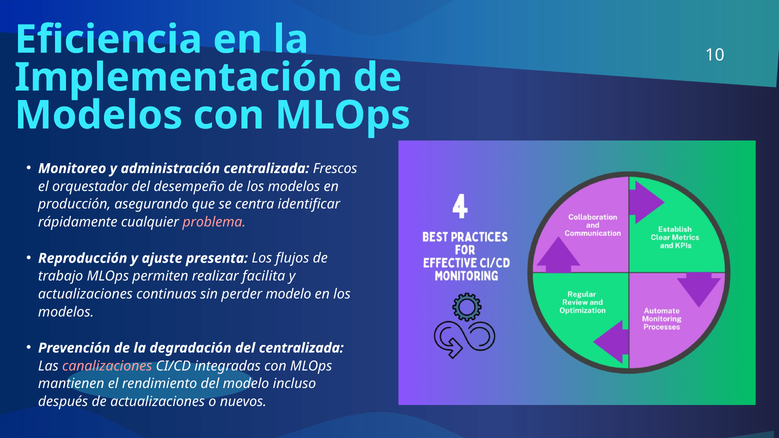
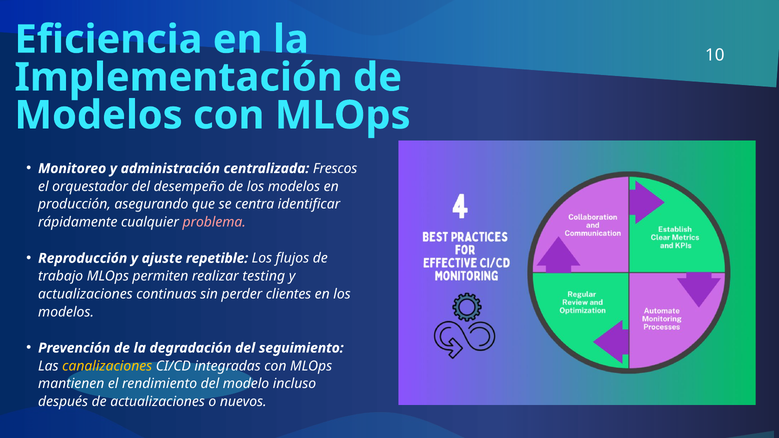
presenta: presenta -> repetible
facilita: facilita -> testing
perder modelo: modelo -> clientes
del centralizada: centralizada -> seguimiento
canalizaciones colour: pink -> yellow
